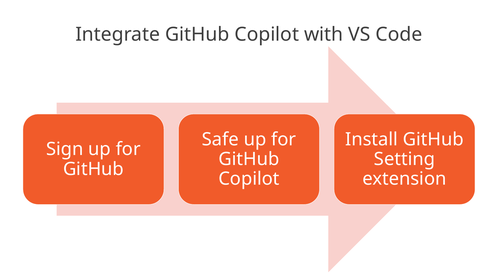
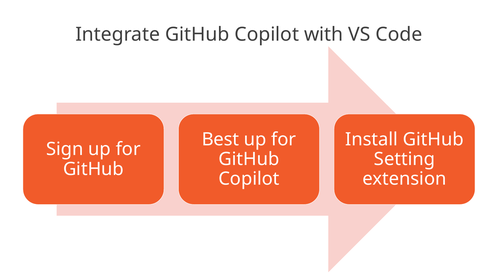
Safe: Safe -> Best
